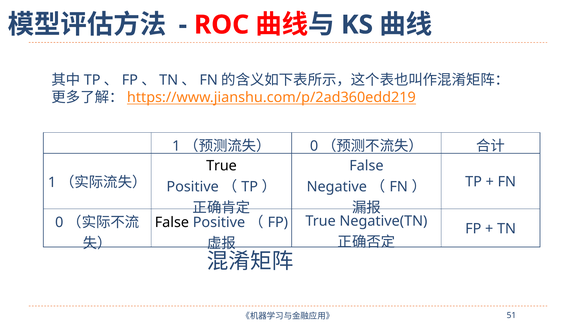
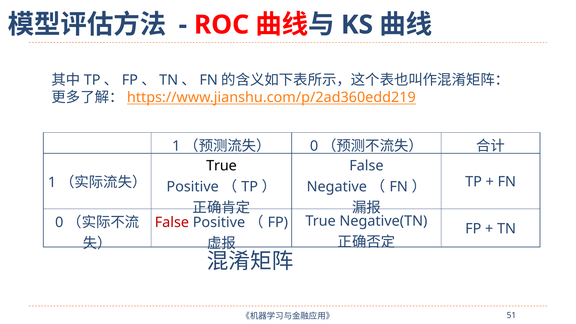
False at (172, 223) colour: black -> red
